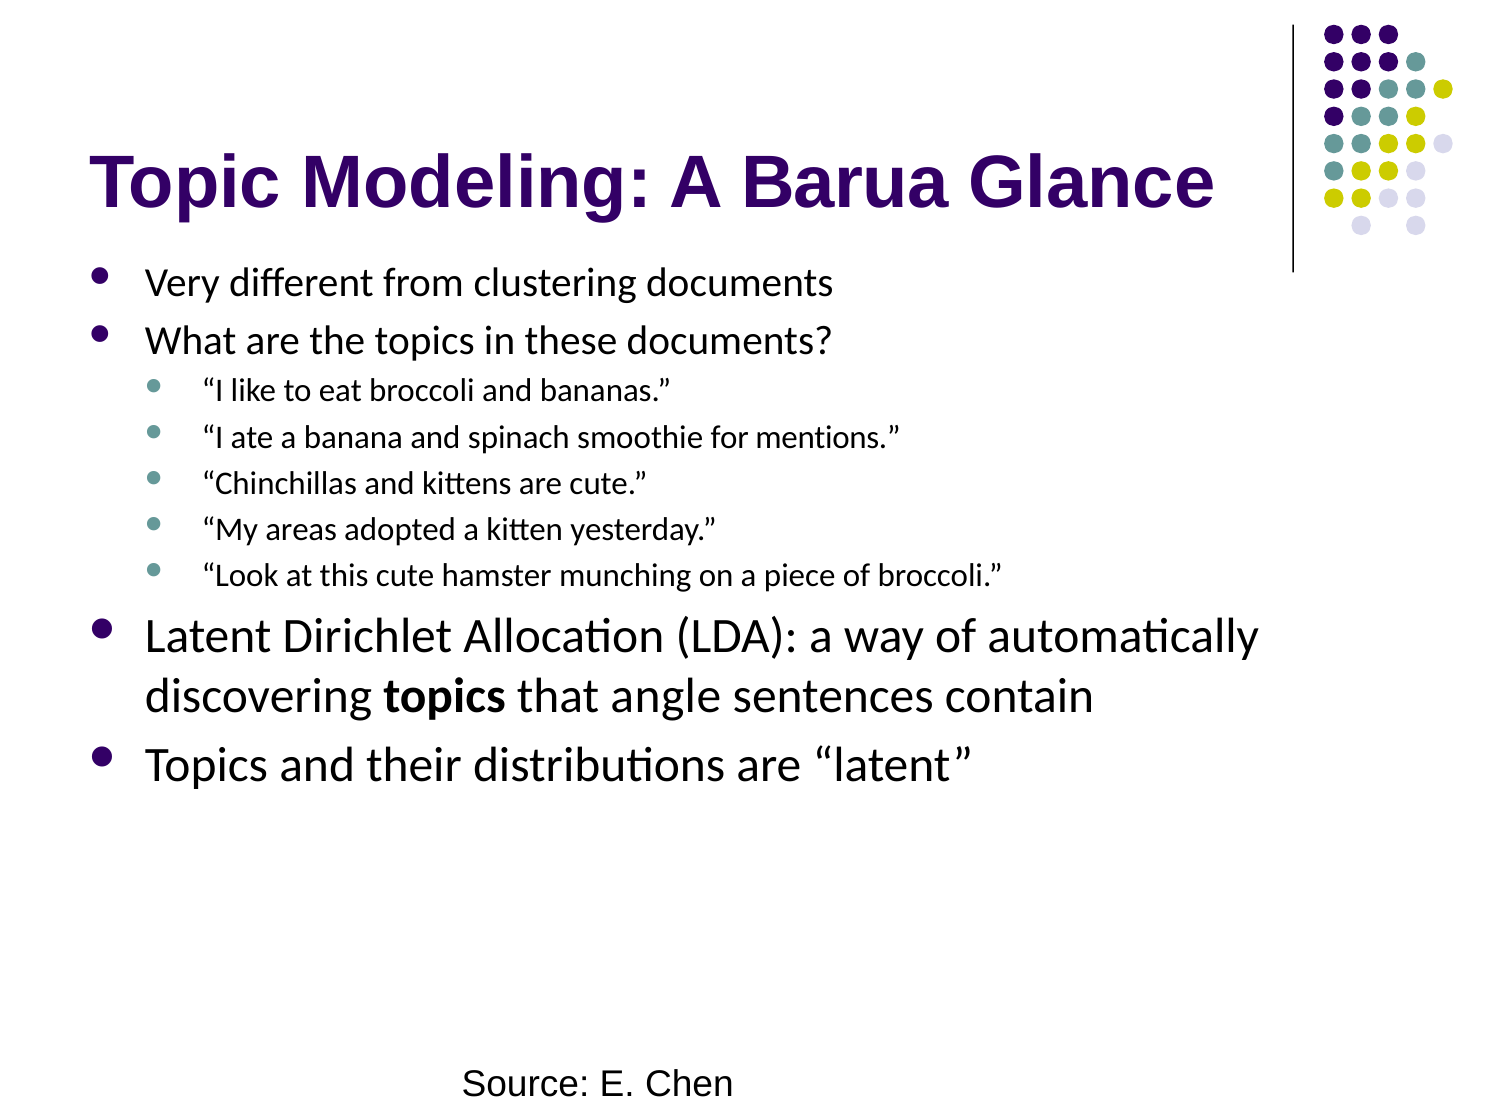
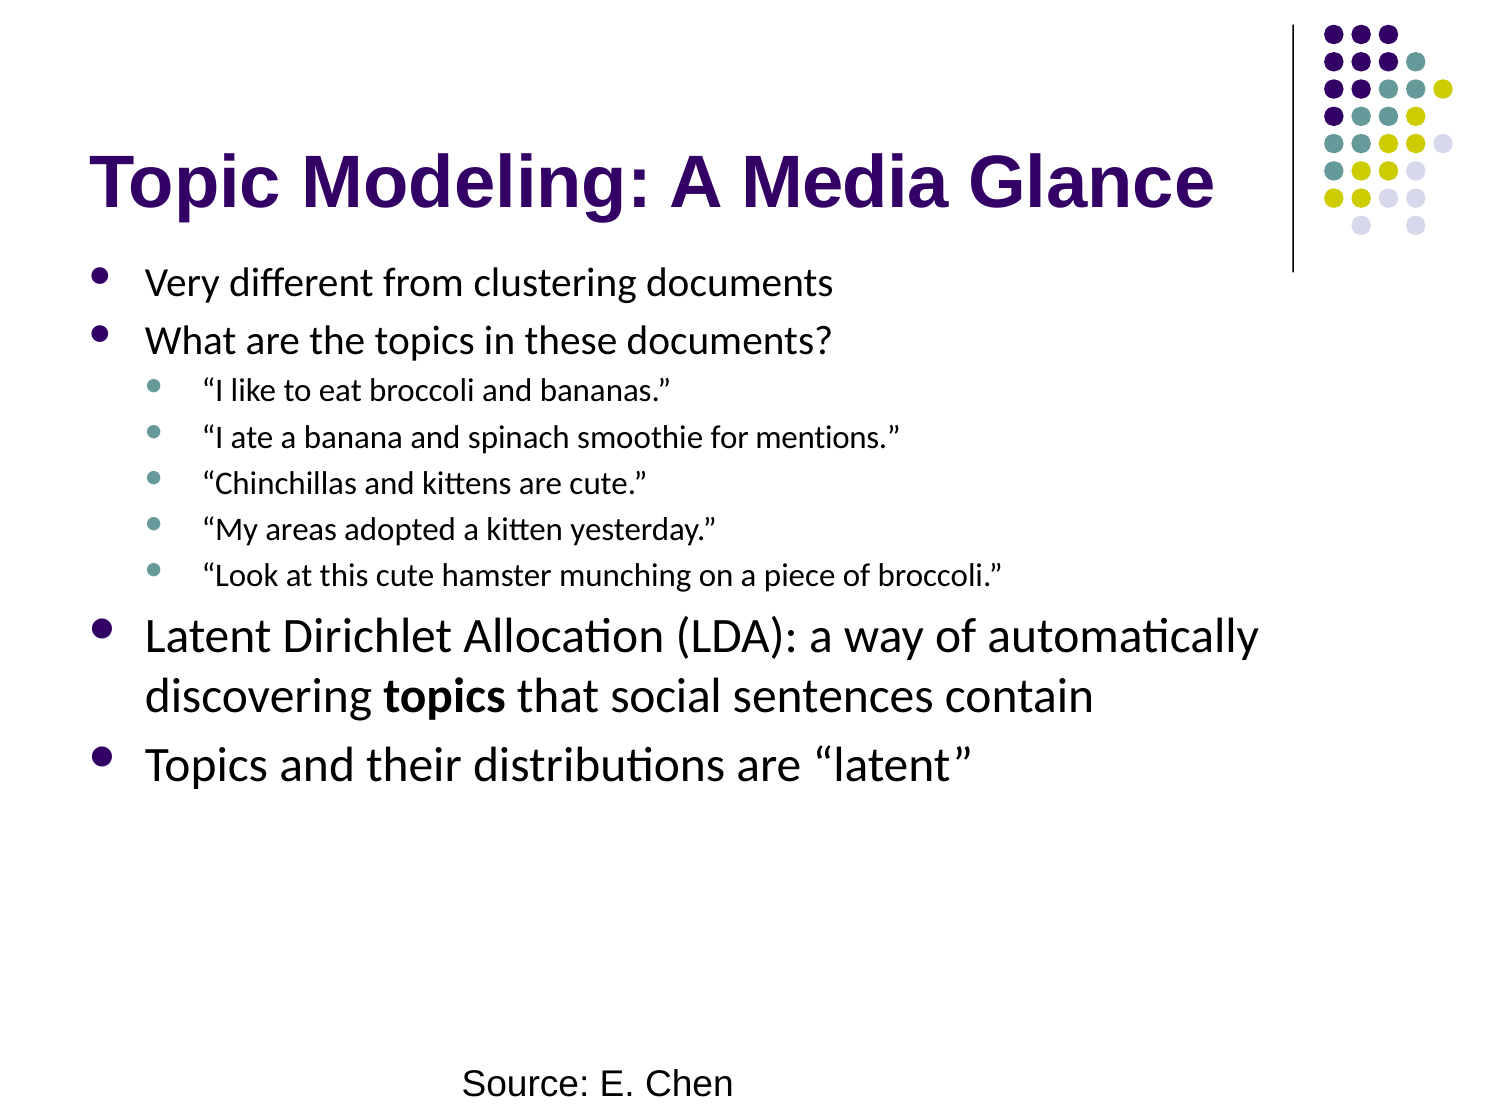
Barua: Barua -> Media
angle: angle -> social
